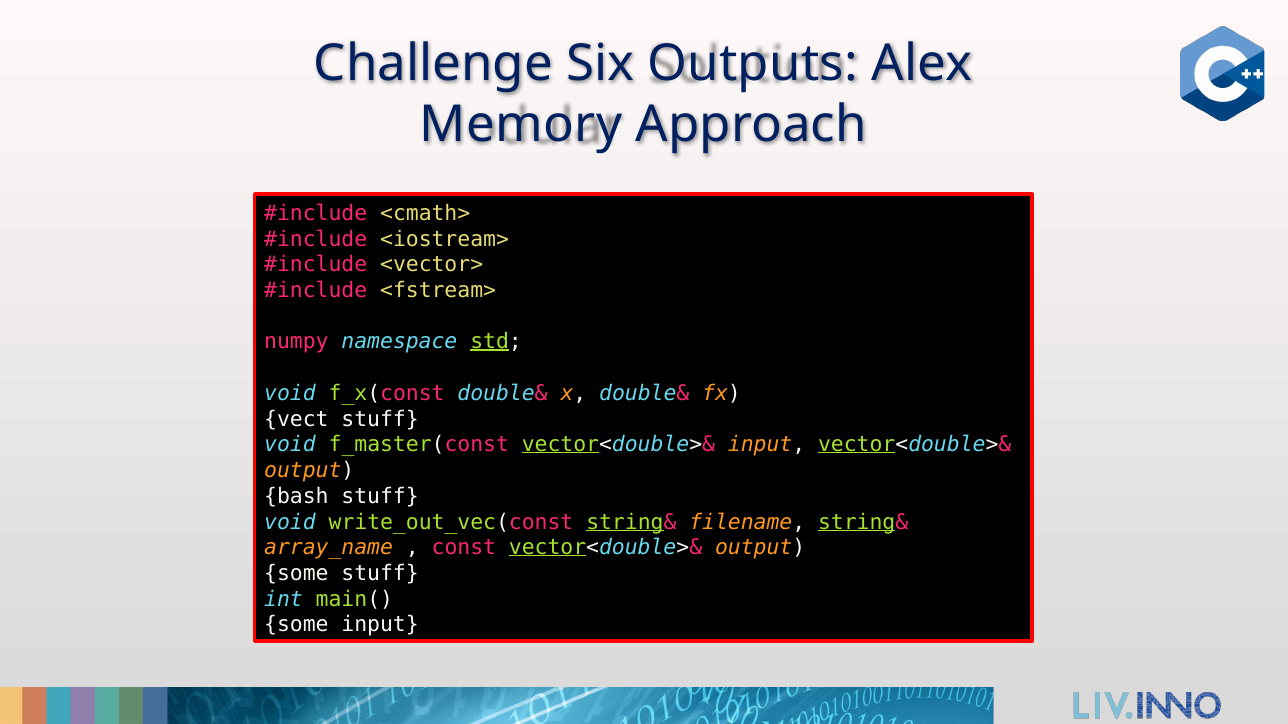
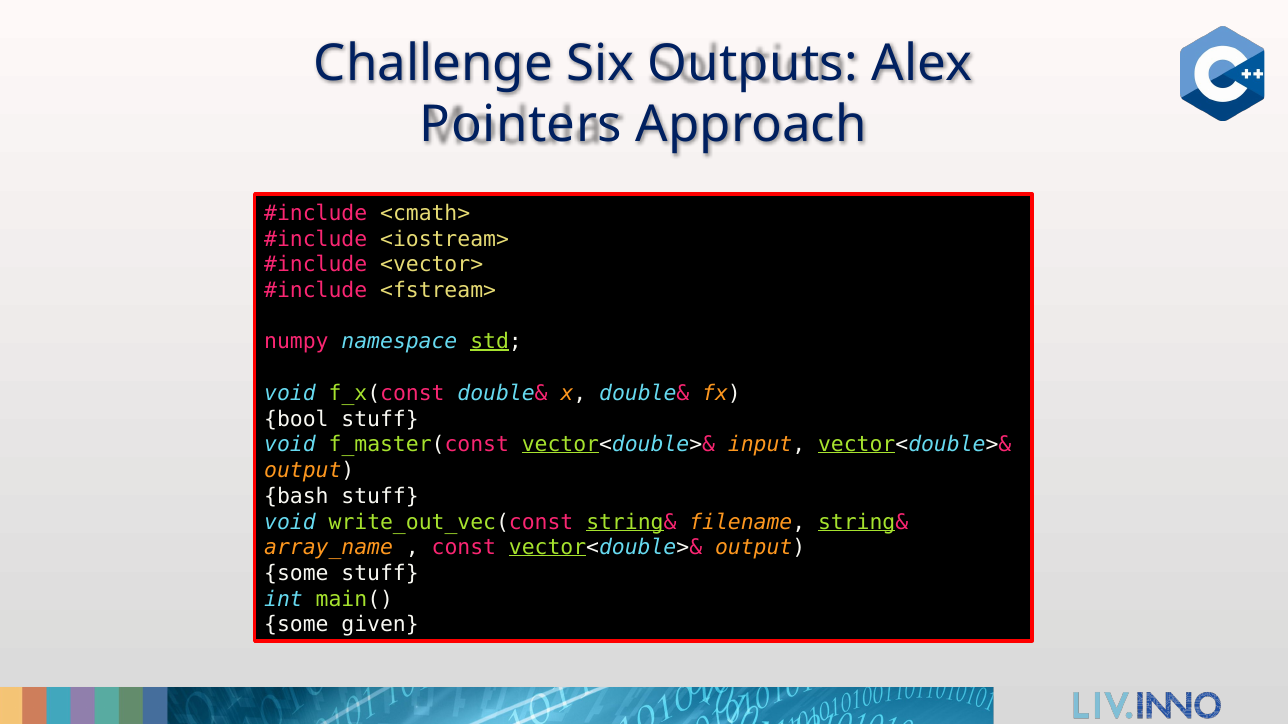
Memory: Memory -> Pointers
vect: vect -> bool
some input: input -> given
